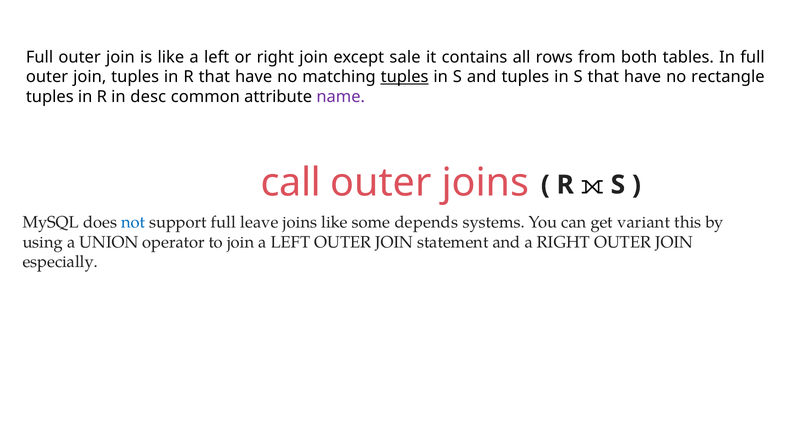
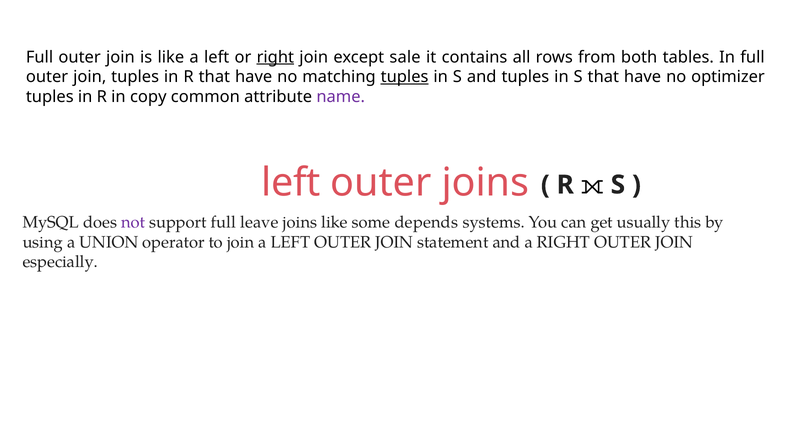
right at (275, 57) underline: none -> present
rectangle: rectangle -> optimizer
desc: desc -> copy
call at (291, 183): call -> left
not colour: blue -> purple
variant: variant -> usually
